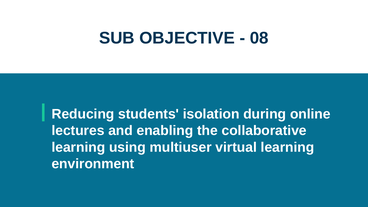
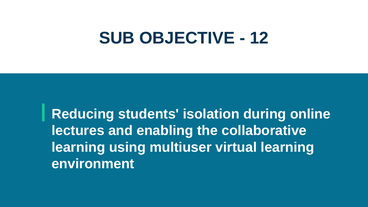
08: 08 -> 12
